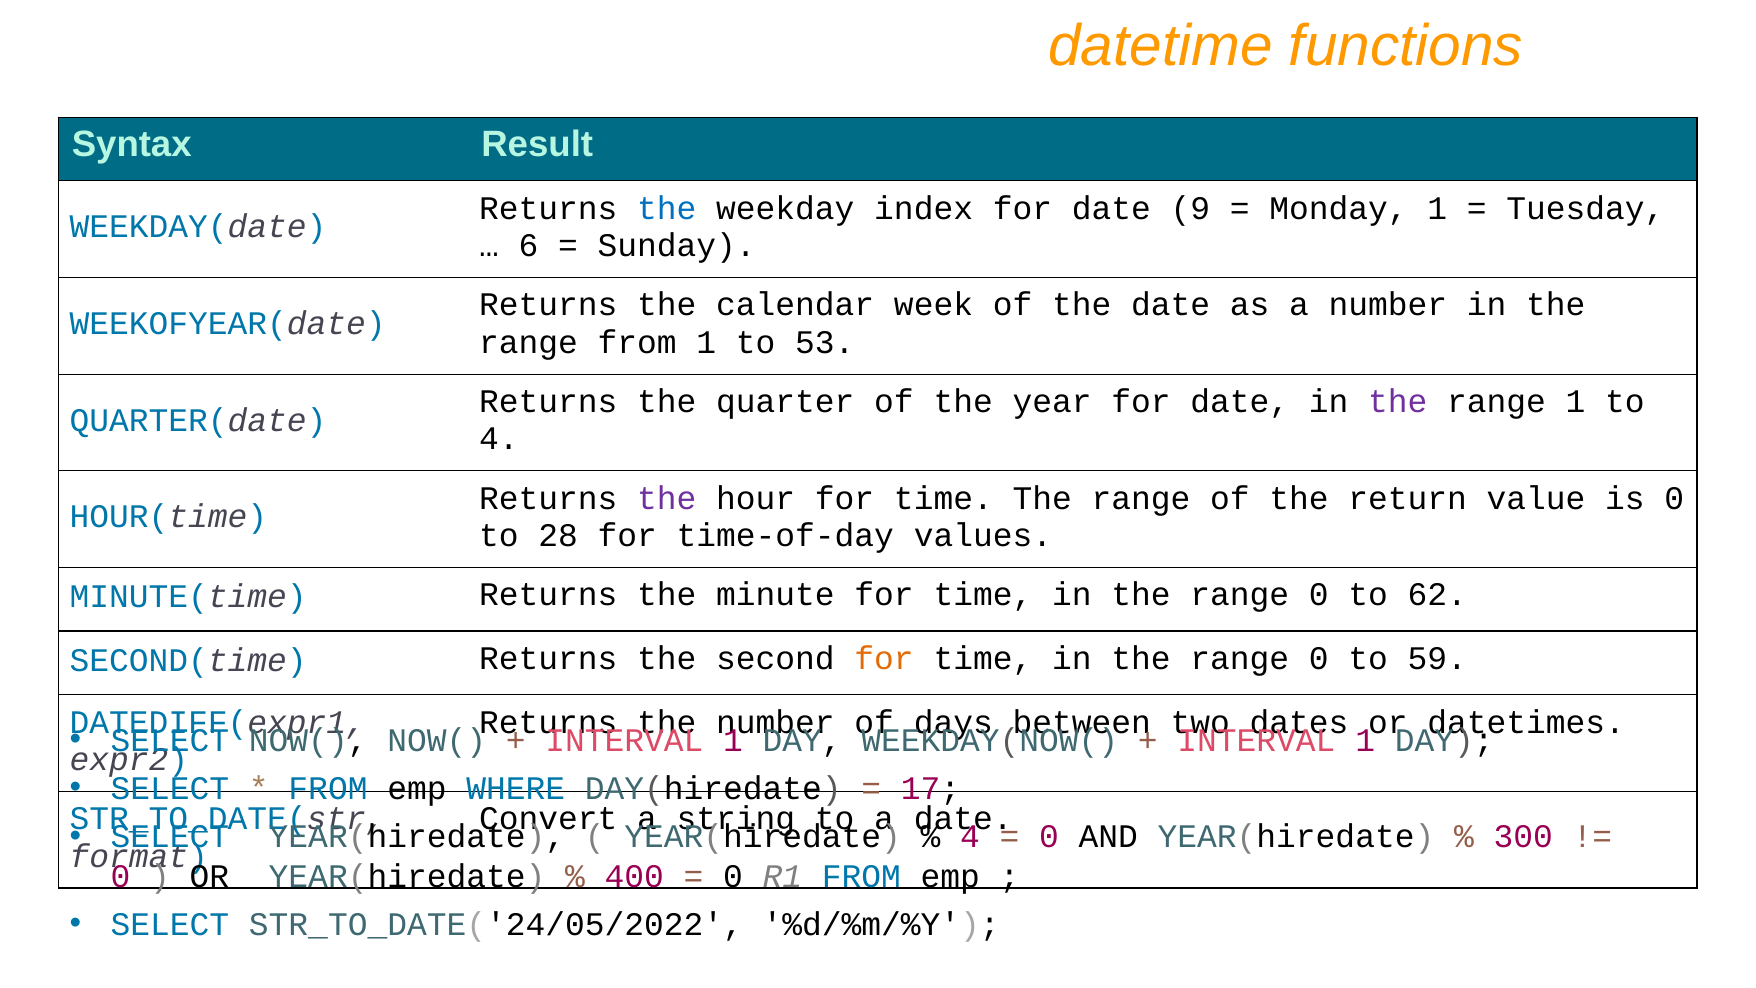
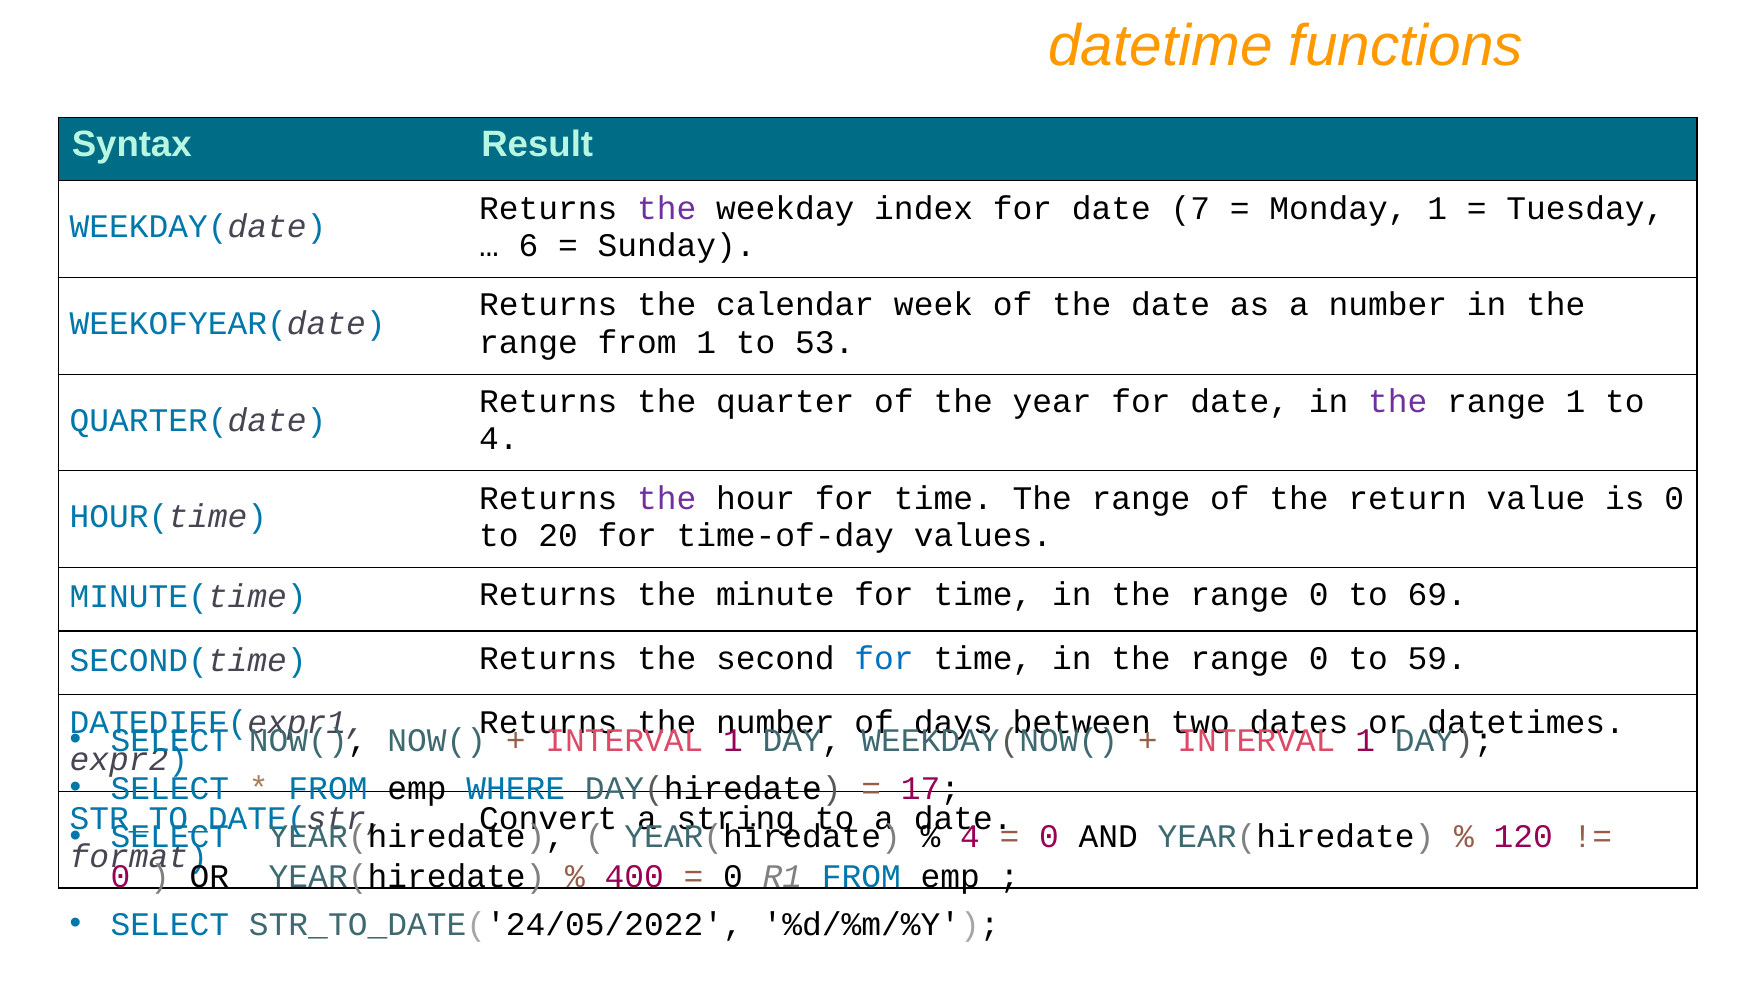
the at (667, 208) colour: blue -> purple
9: 9 -> 7
28: 28 -> 20
62: 62 -> 69
for at (884, 658) colour: orange -> blue
300: 300 -> 120
